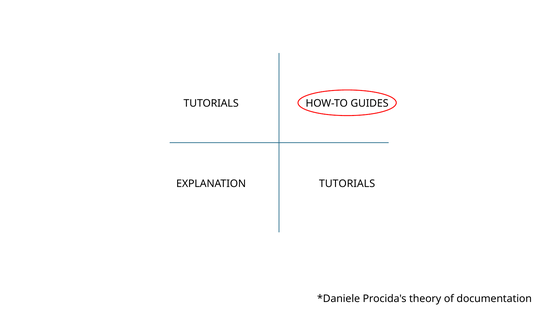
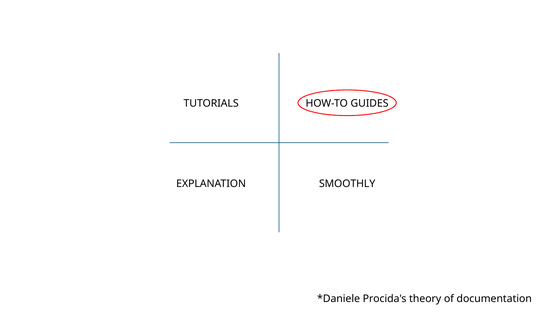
EXPLANATION TUTORIALS: TUTORIALS -> SMOOTHLY
